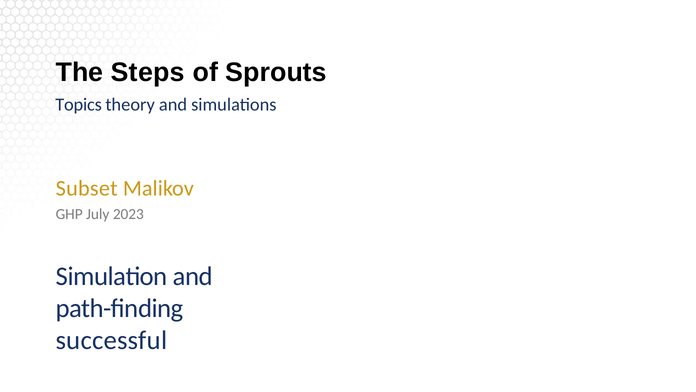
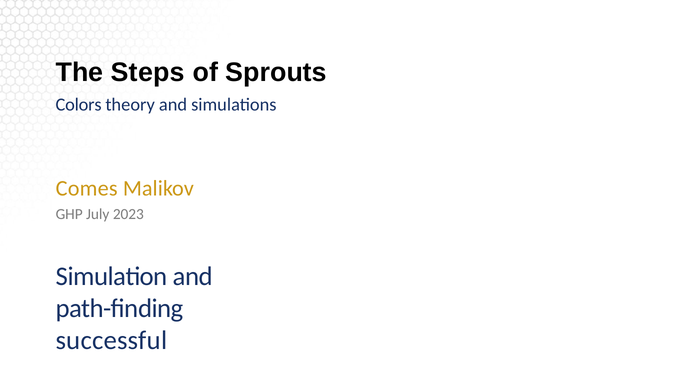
Topics: Topics -> Colors
Subset: Subset -> Comes
